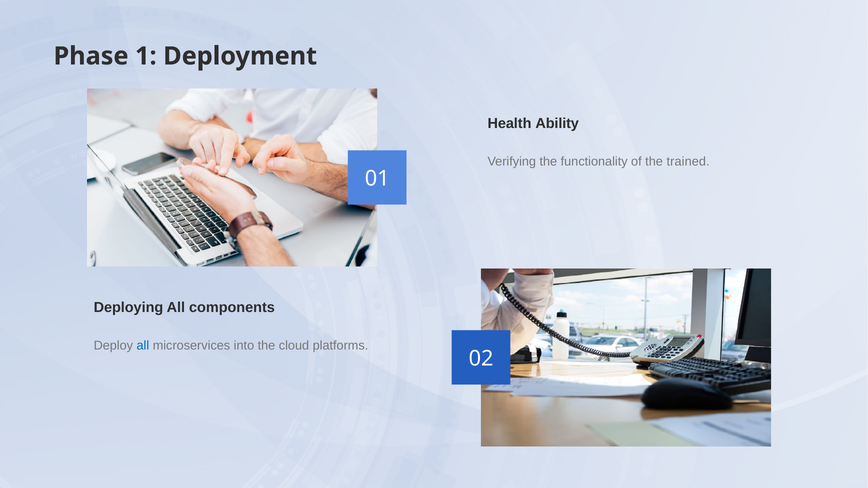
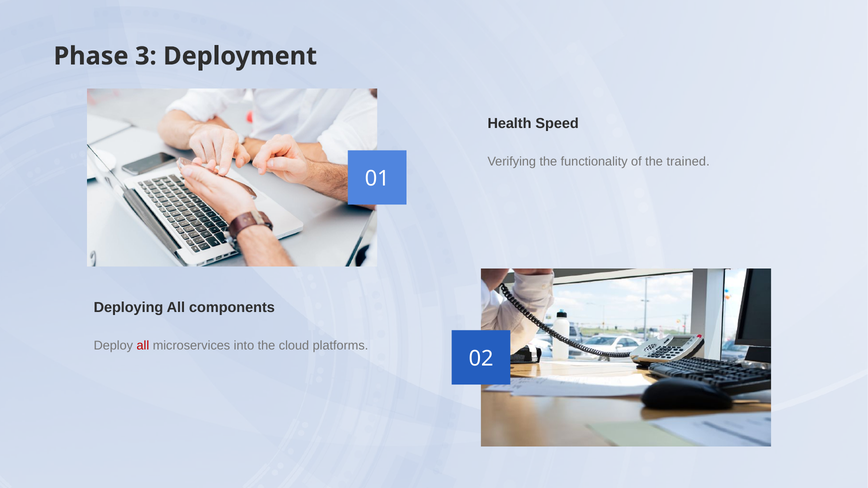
1: 1 -> 3
Ability: Ability -> Speed
all at (143, 346) colour: blue -> red
